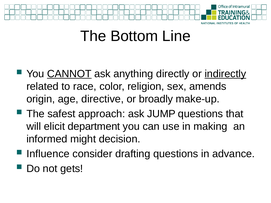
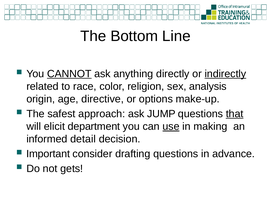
amends: amends -> analysis
broadly: broadly -> options
that underline: none -> present
use underline: none -> present
might: might -> detail
Influence: Influence -> Important
